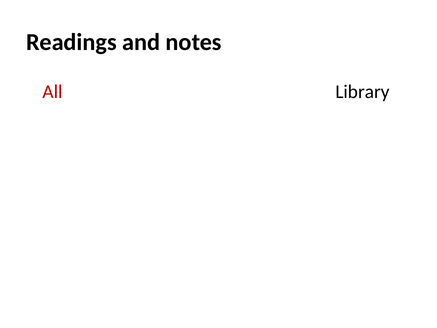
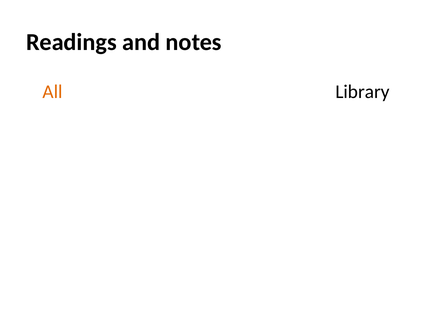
All colour: red -> orange
